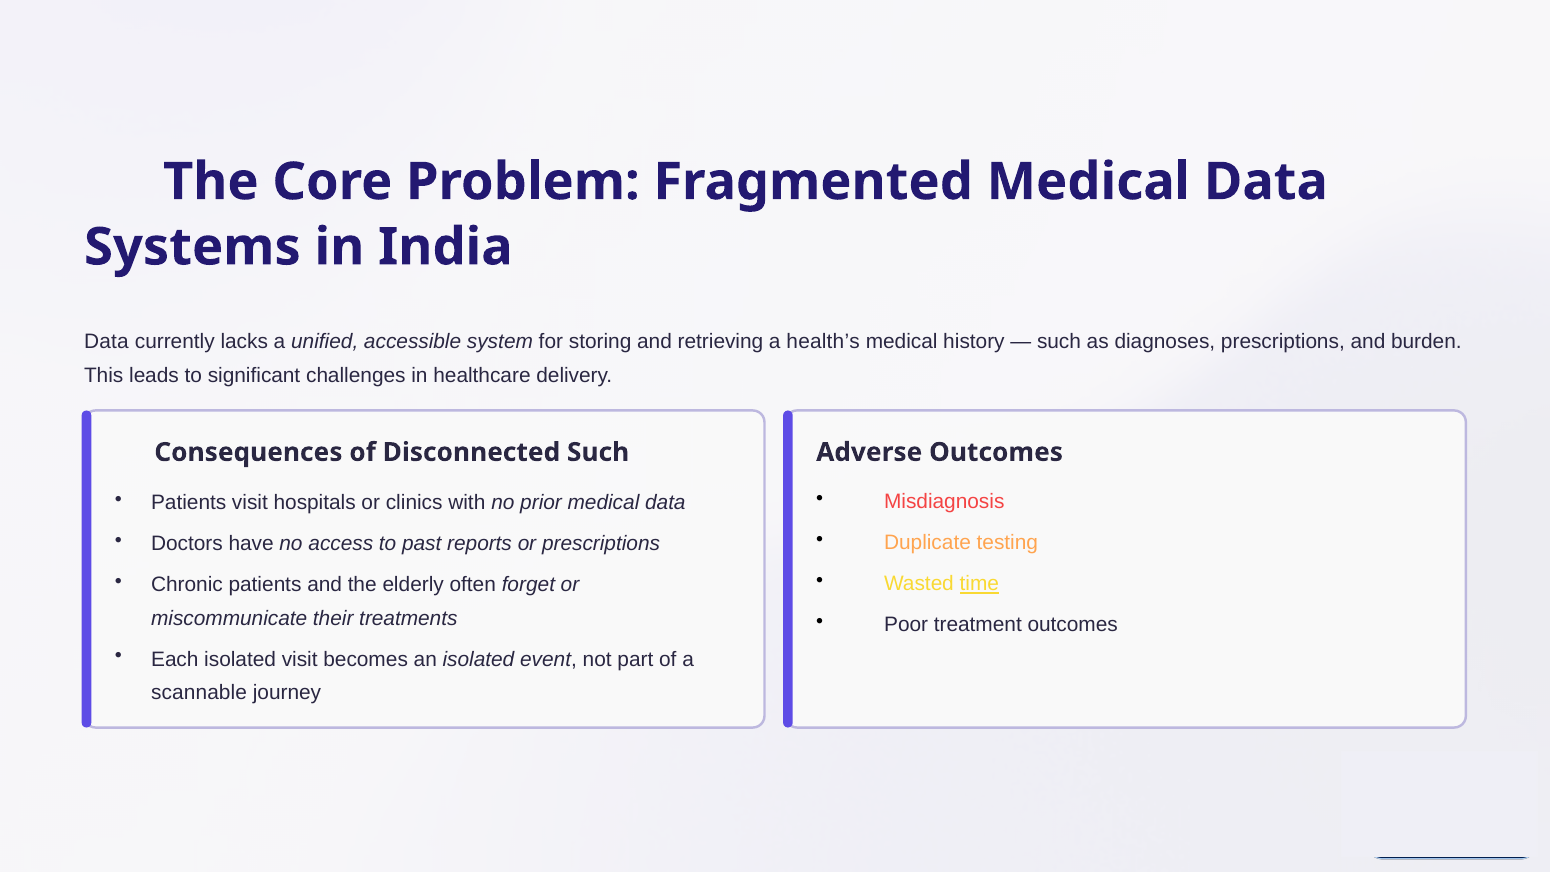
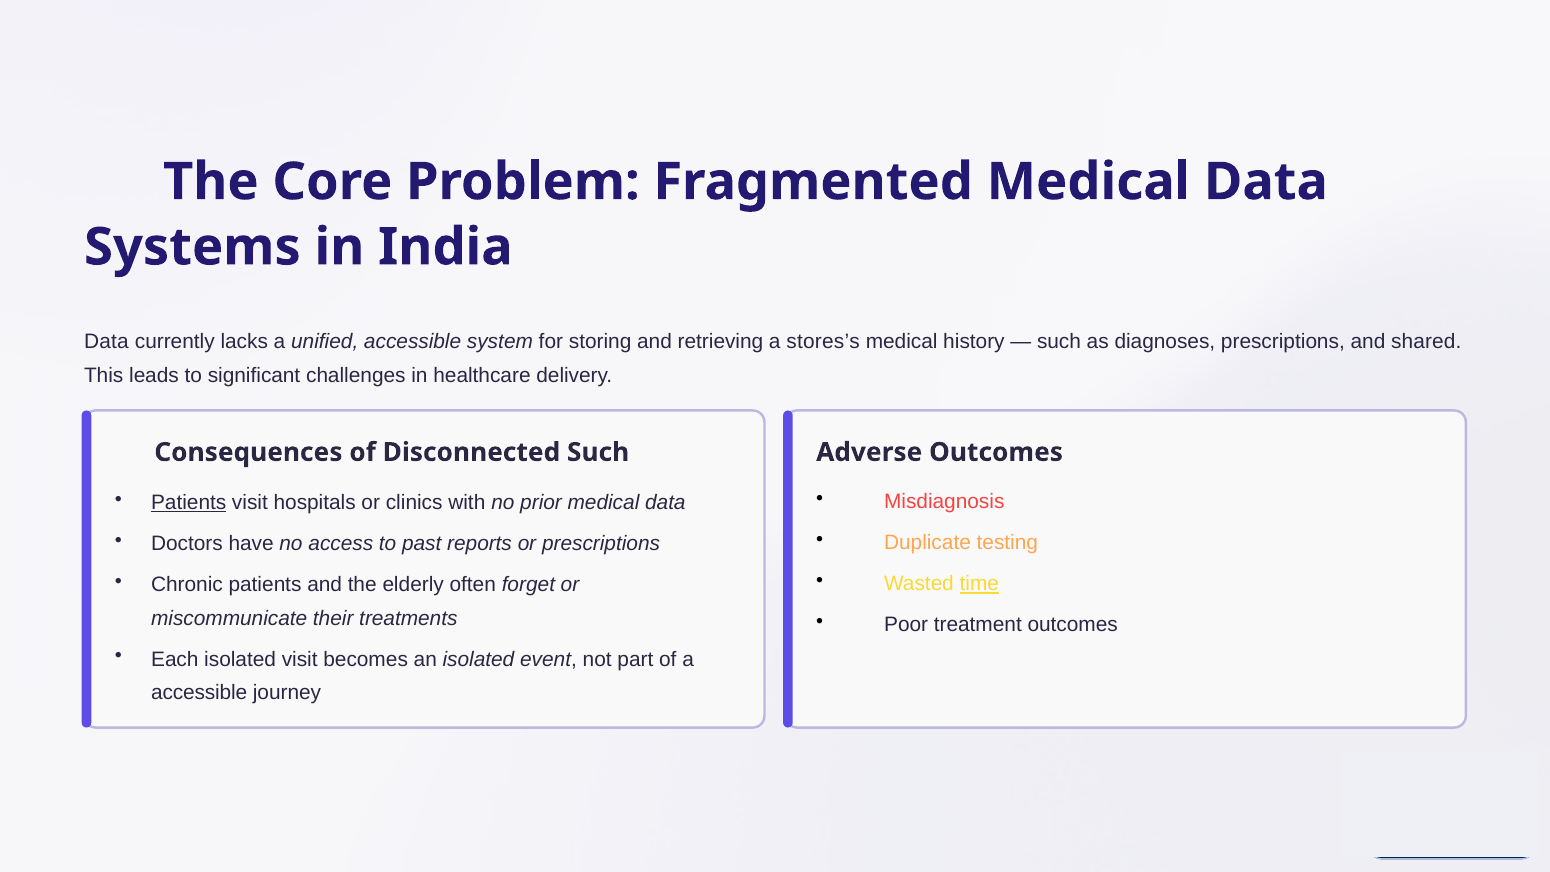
health’s: health’s -> stores’s
burden: burden -> shared
Patients at (189, 503) underline: none -> present
scannable at (199, 693): scannable -> accessible
